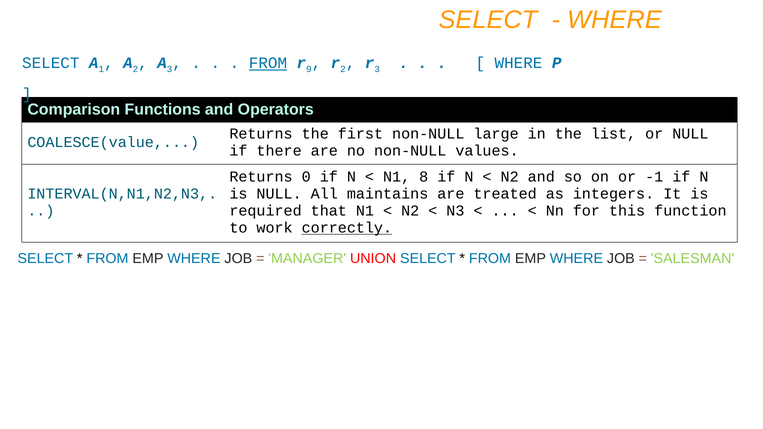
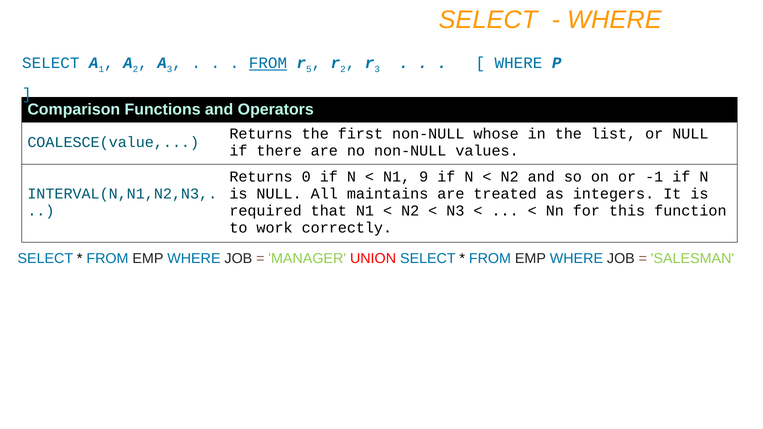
9: 9 -> 5
large: large -> whose
8: 8 -> 9
correctly underline: present -> none
